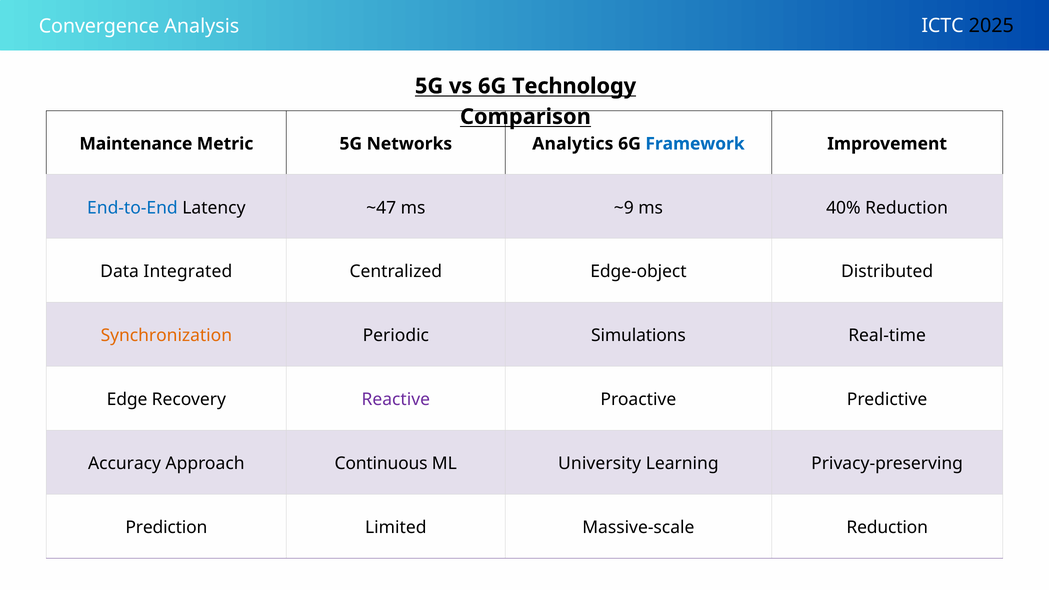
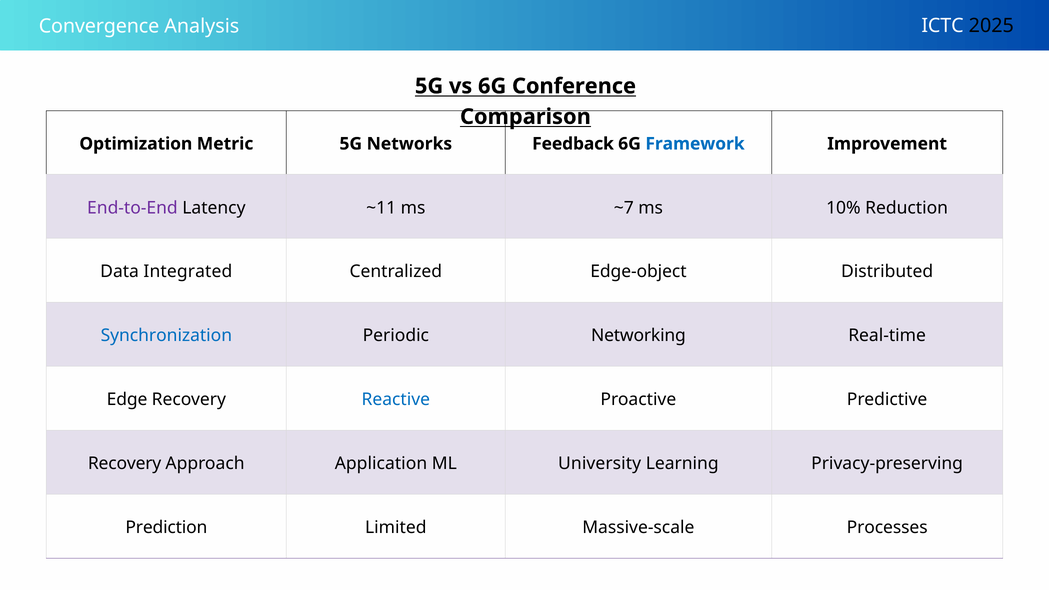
Technology: Technology -> Conference
Maintenance: Maintenance -> Optimization
Analytics: Analytics -> Feedback
End-to-End colour: blue -> purple
~47: ~47 -> ~11
~9: ~9 -> ~7
40%: 40% -> 10%
Synchronization colour: orange -> blue
Simulations: Simulations -> Networking
Reactive colour: purple -> blue
Accuracy at (125, 464): Accuracy -> Recovery
Continuous: Continuous -> Application
Massive-scale Reduction: Reduction -> Processes
